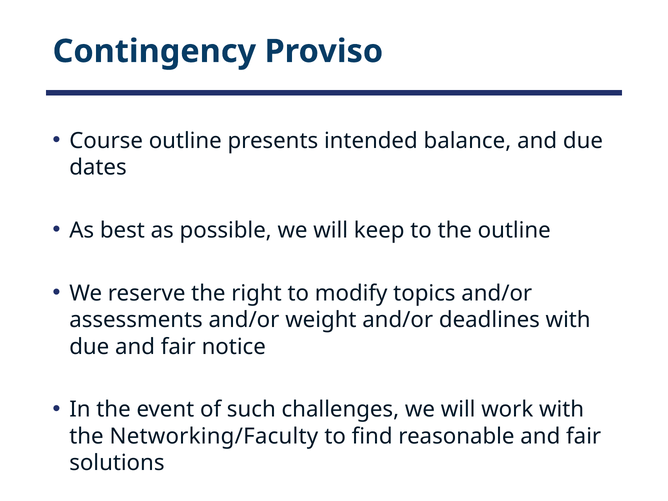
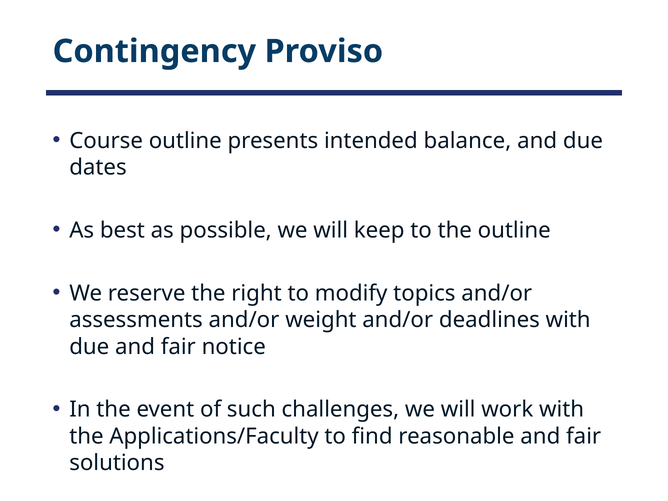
Networking/Faculty: Networking/Faculty -> Applications/Faculty
